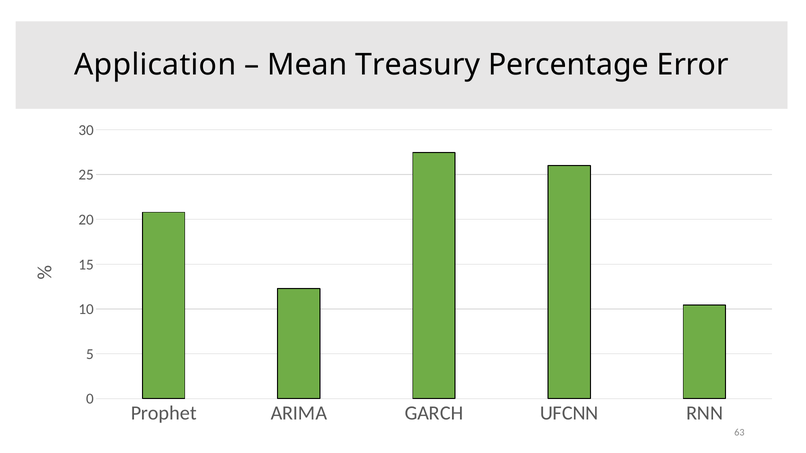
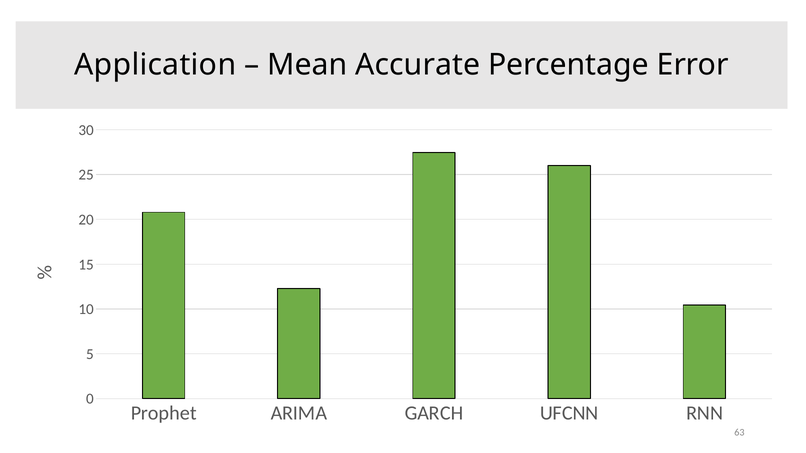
Treasury: Treasury -> Accurate
